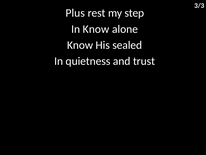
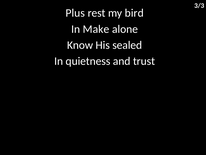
step: step -> bird
In Know: Know -> Make
